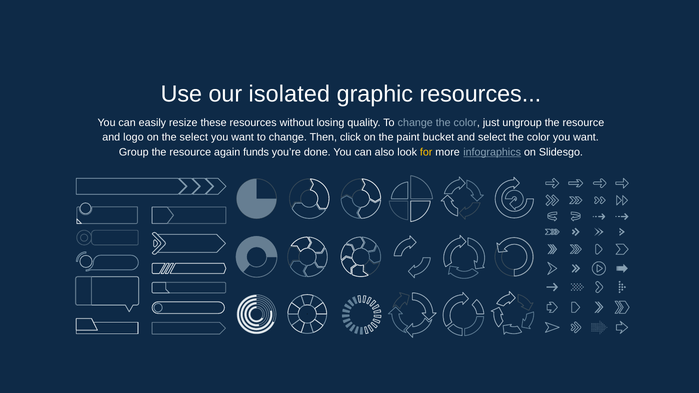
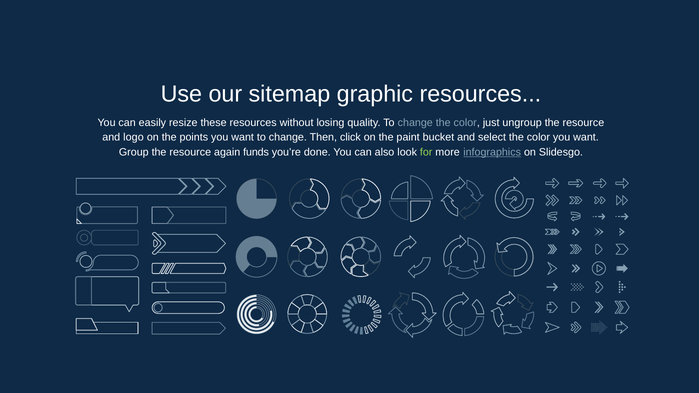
isolated: isolated -> sitemap
the select: select -> points
for colour: yellow -> light green
